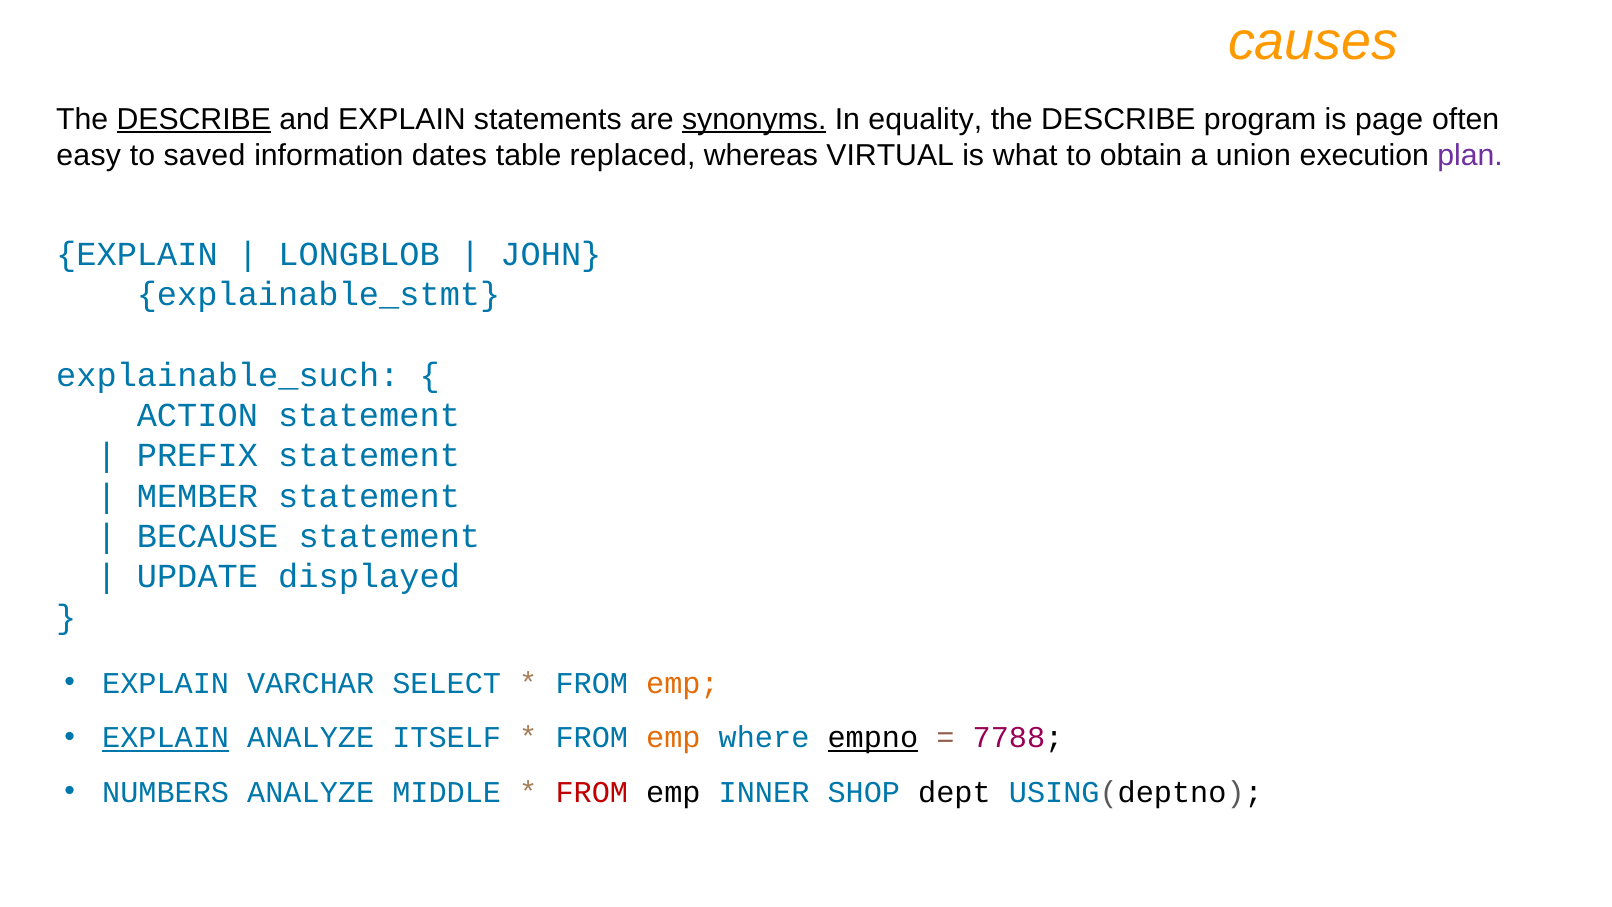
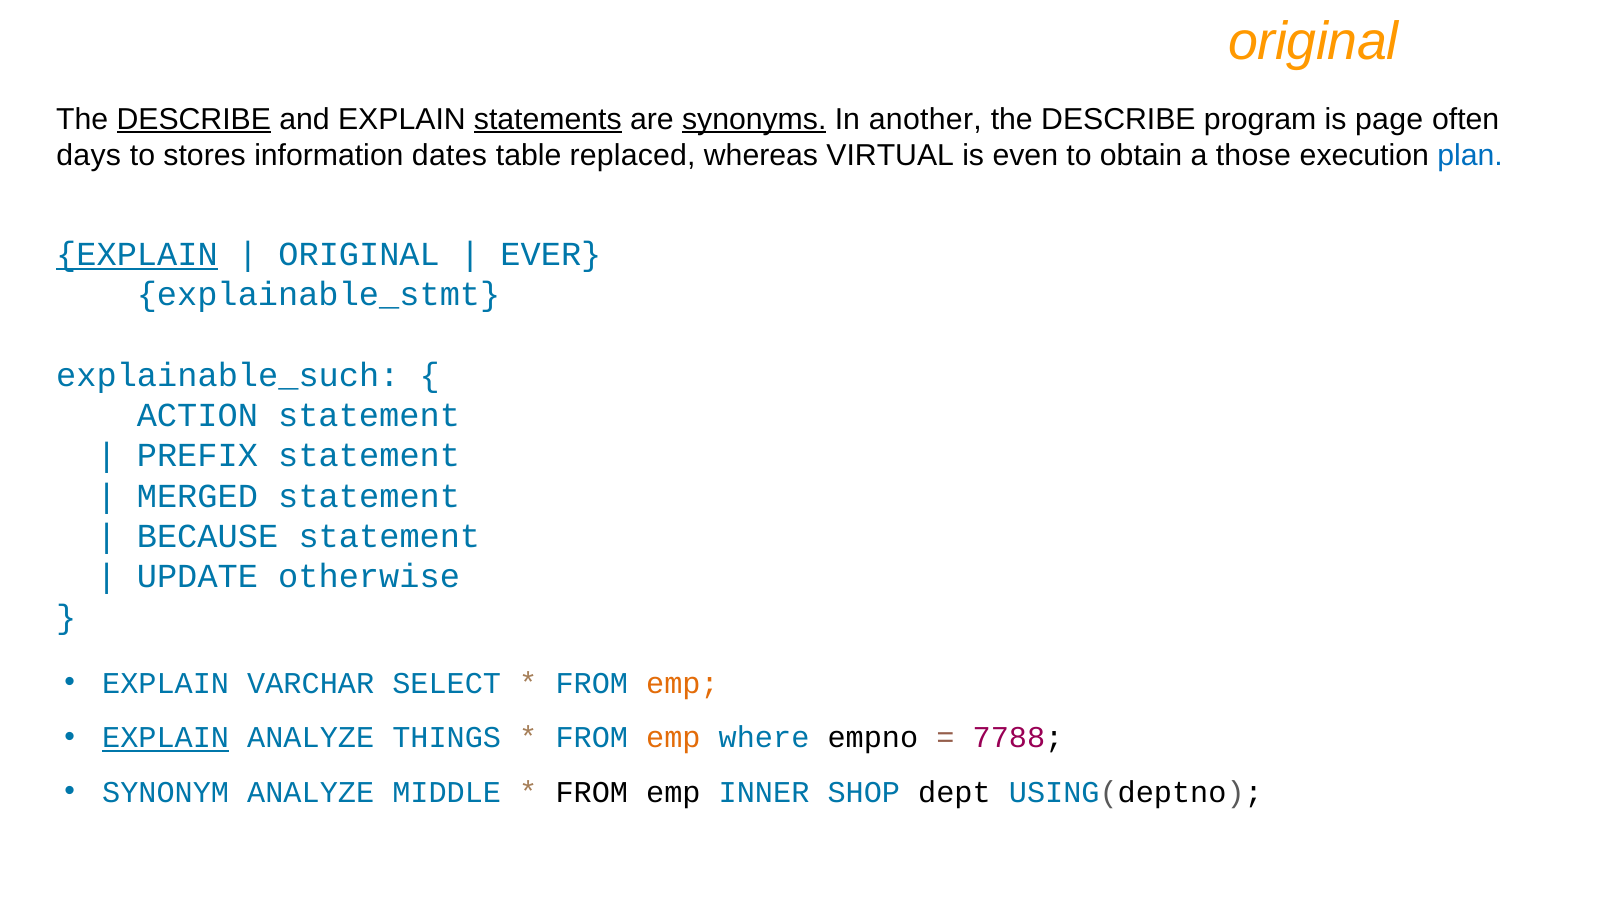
causes at (1313, 42): causes -> original
statements underline: none -> present
equality: equality -> another
easy: easy -> days
saved: saved -> stores
what: what -> even
union: union -> those
plan colour: purple -> blue
EXPLAIN at (137, 254) underline: none -> present
LONGBLOB at (359, 254): LONGBLOB -> ORIGINAL
JOHN: JOHN -> EVER
MEMBER: MEMBER -> MERGED
displayed: displayed -> otherwise
ITSELF: ITSELF -> THINGS
empno underline: present -> none
NUMBERS: NUMBERS -> SYNONYM
FROM at (592, 792) colour: red -> black
